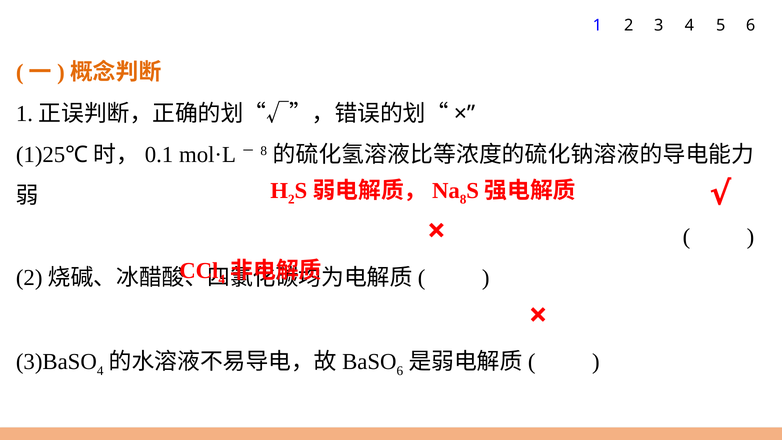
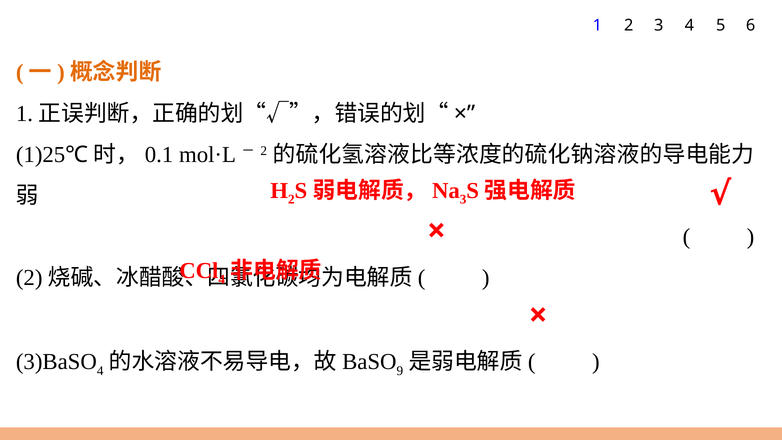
8 at (264, 151): 8 -> 2
8 at (463, 200): 8 -> 3
6 at (400, 371): 6 -> 9
